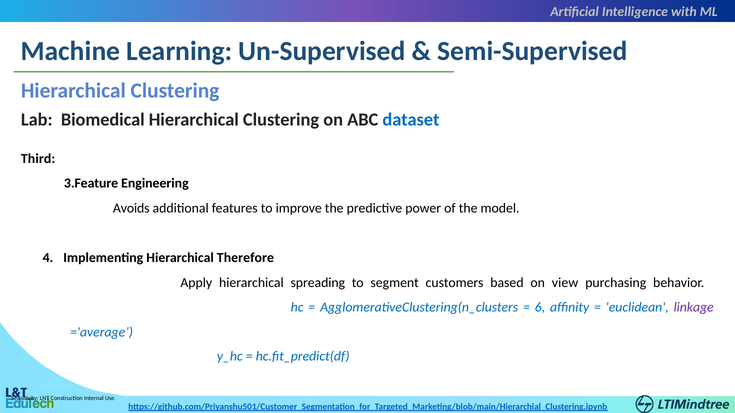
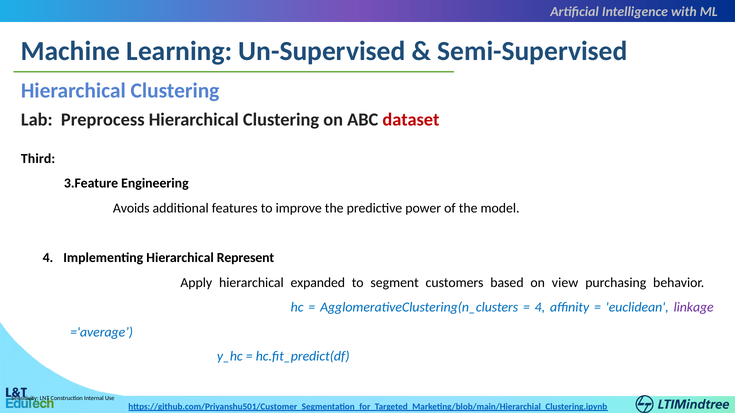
Biomedical: Biomedical -> Preprocess
dataset colour: blue -> red
Therefore: Therefore -> Represent
spreading: spreading -> expanded
6 at (540, 308): 6 -> 4
